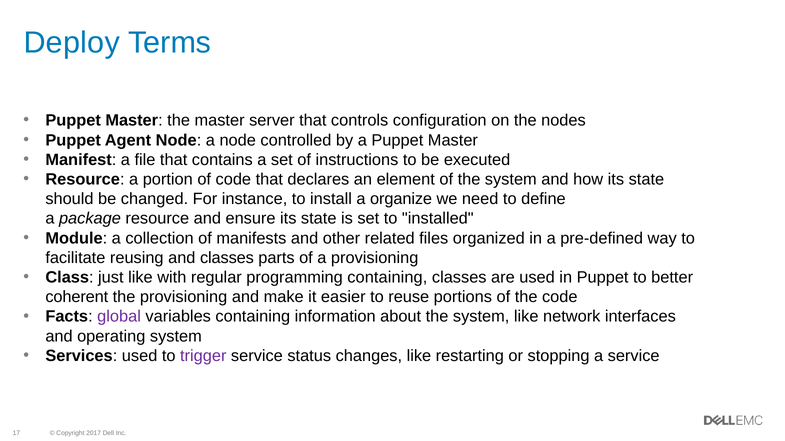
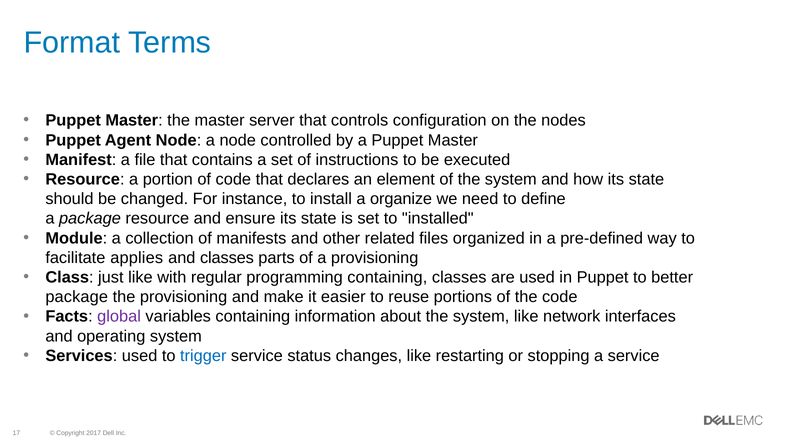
Deploy: Deploy -> Format
reusing: reusing -> applies
coherent at (77, 297): coherent -> package
trigger colour: purple -> blue
